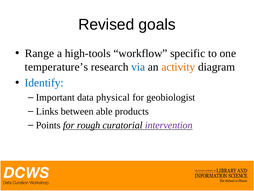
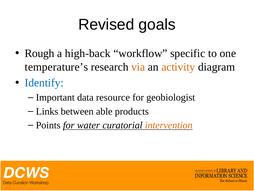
Range: Range -> Rough
high-tools: high-tools -> high-back
via colour: blue -> orange
physical: physical -> resource
rough: rough -> water
intervention colour: purple -> orange
